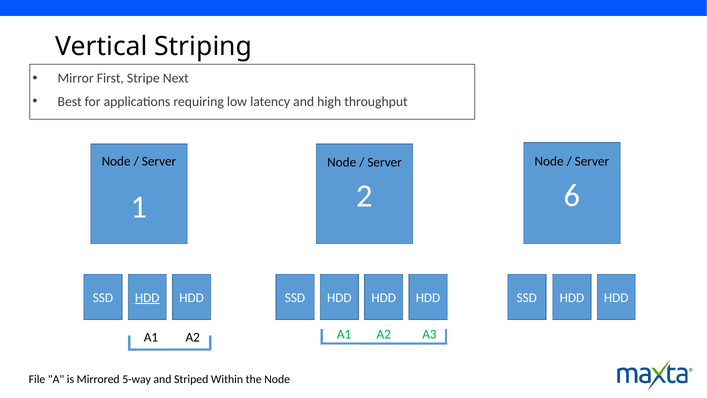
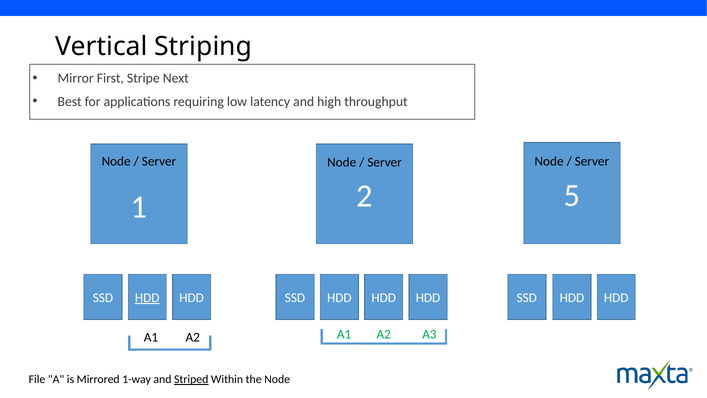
6: 6 -> 5
5-way: 5-way -> 1-way
Striped underline: none -> present
